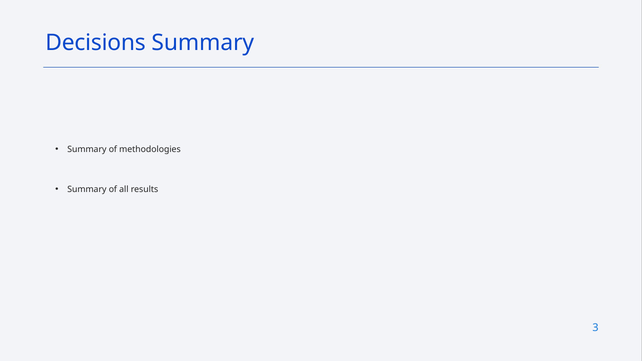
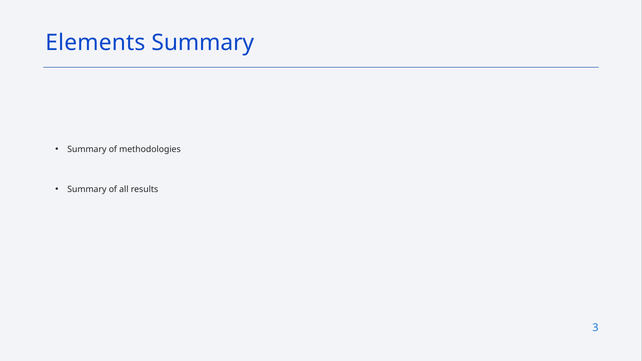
Decisions: Decisions -> Elements
